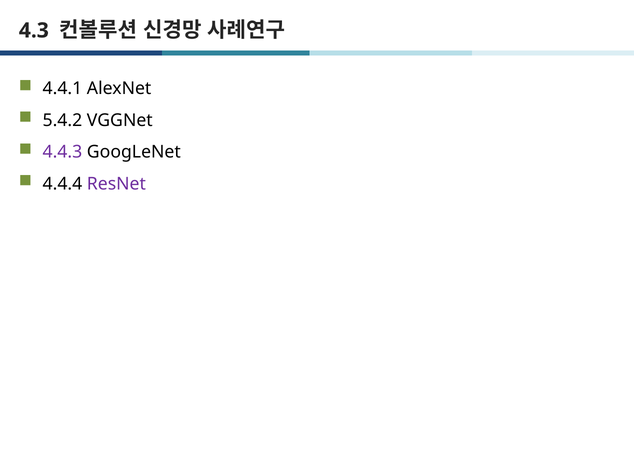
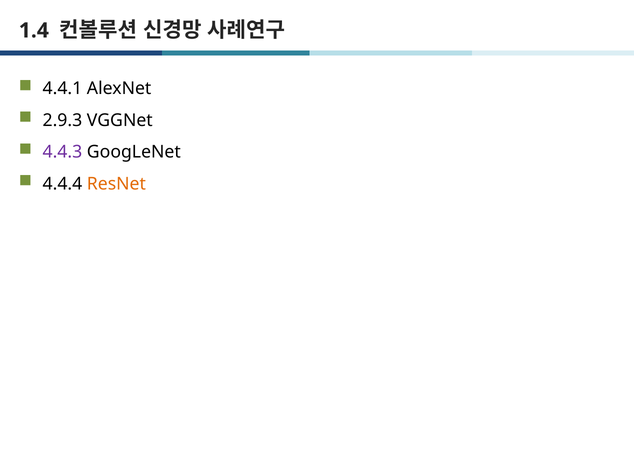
4.3: 4.3 -> 1.4
5.4.2: 5.4.2 -> 2.9.3
ResNet colour: purple -> orange
